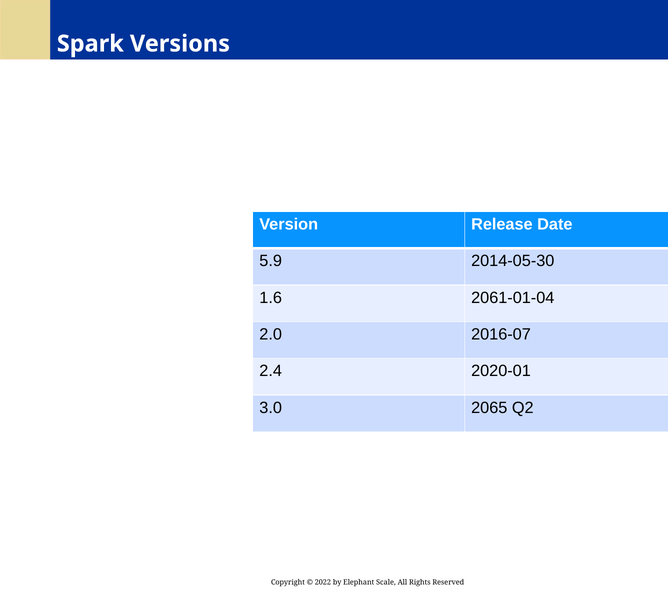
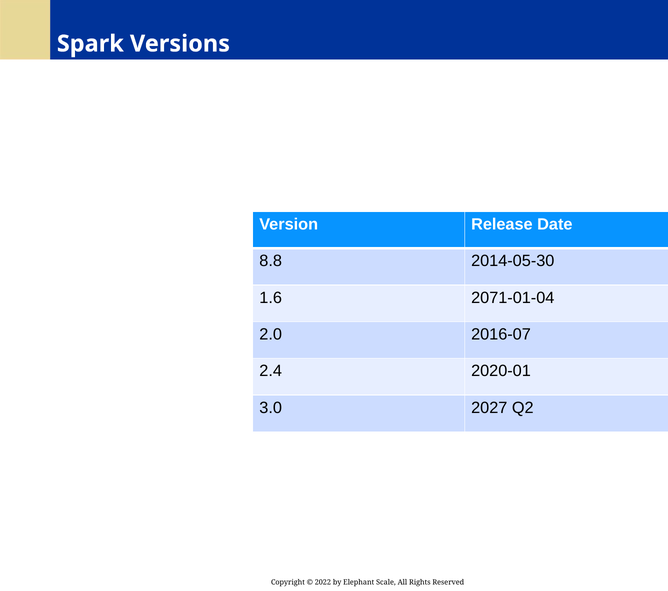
5.9: 5.9 -> 8.8
2061-01-04: 2061-01-04 -> 2071-01-04
2065: 2065 -> 2027
